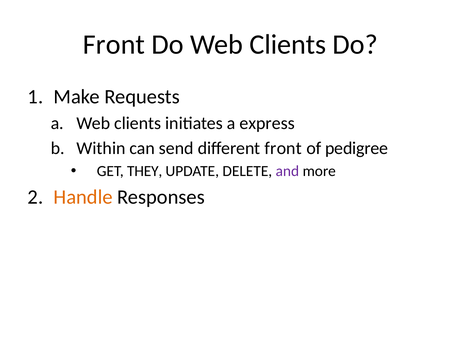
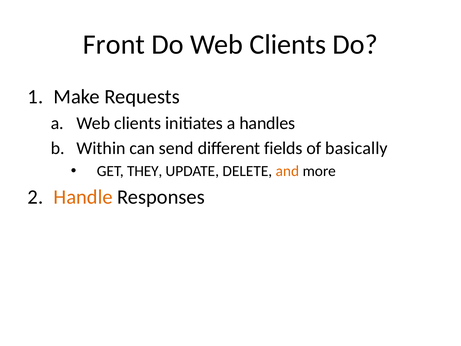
express: express -> handles
different front: front -> fields
pedigree: pedigree -> basically
and colour: purple -> orange
